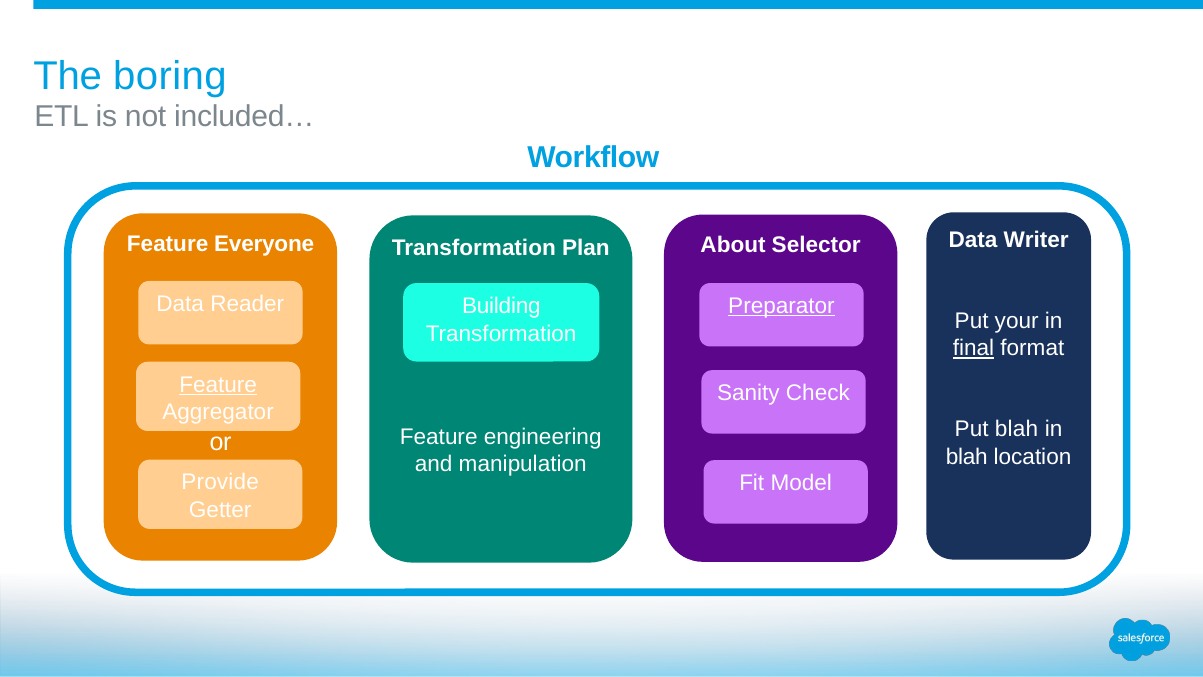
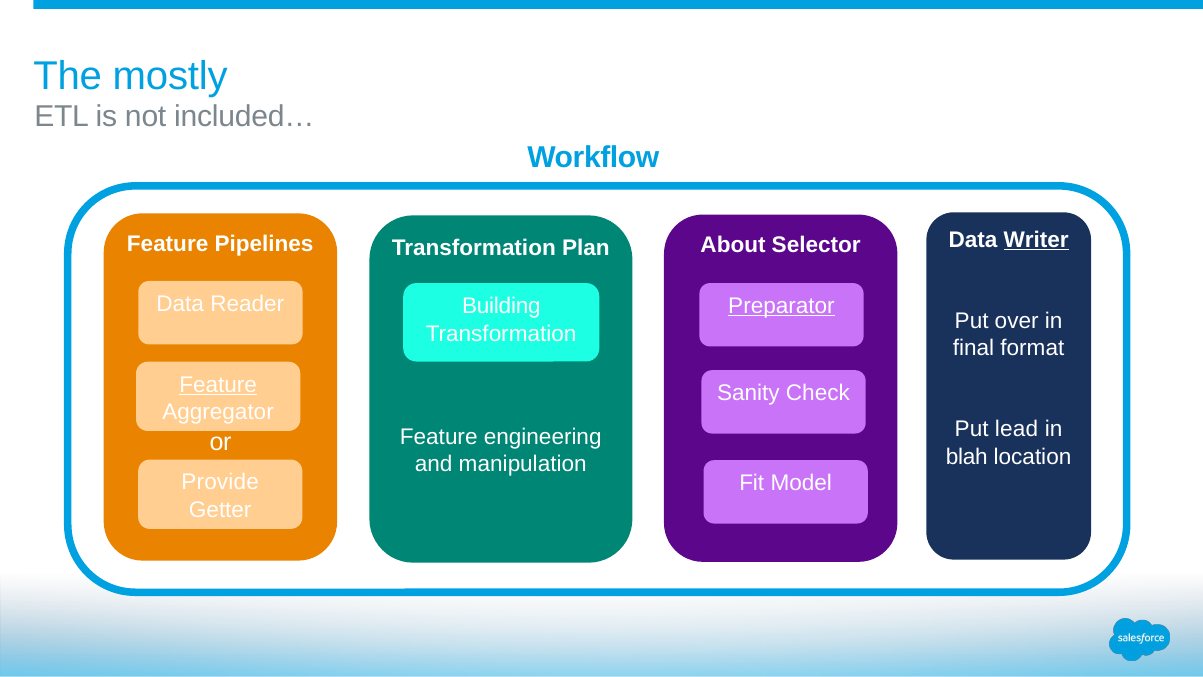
boring: boring -> mostly
Everyone: Everyone -> Pipelines
Writer underline: none -> present
your: your -> over
final underline: present -> none
Put blah: blah -> lead
